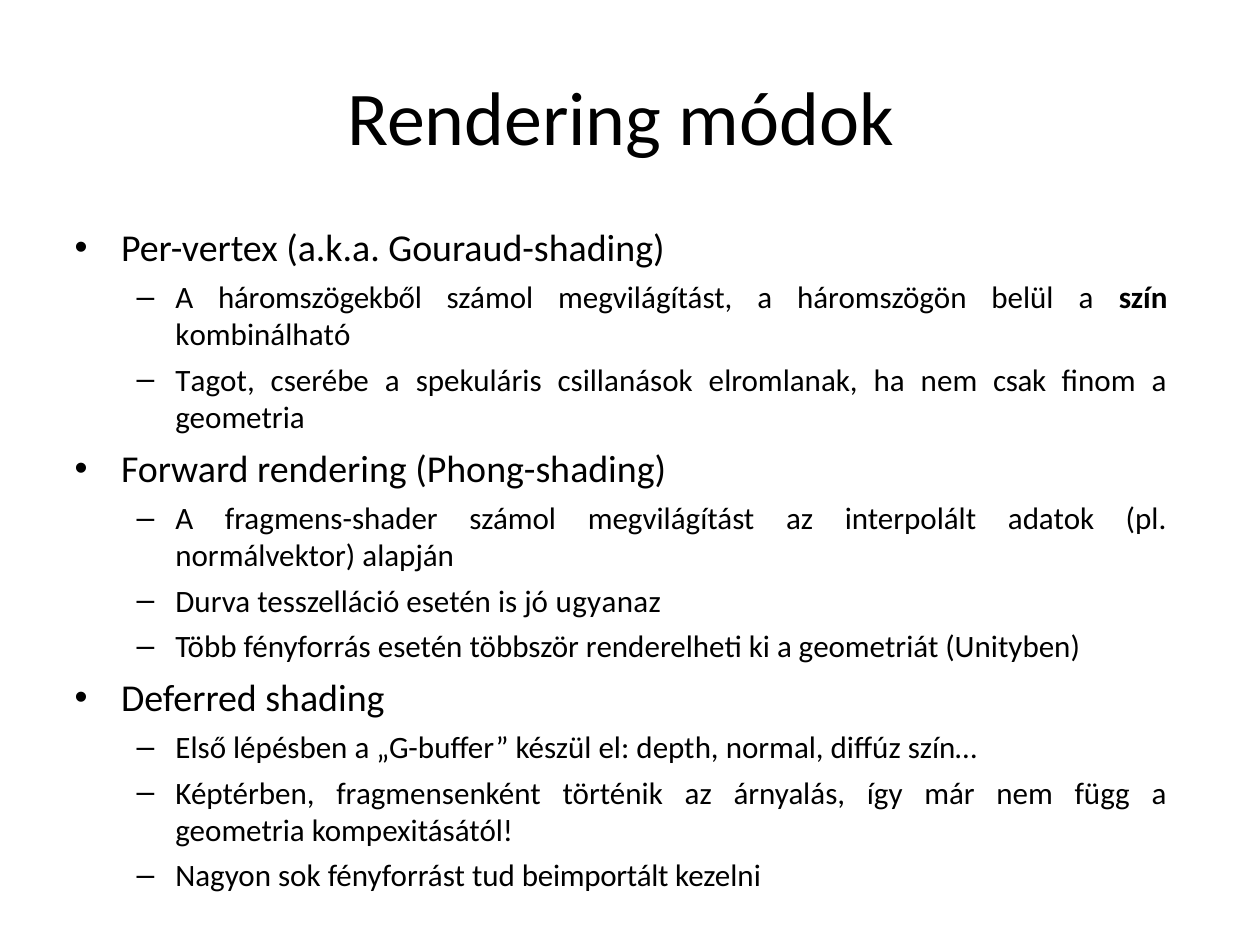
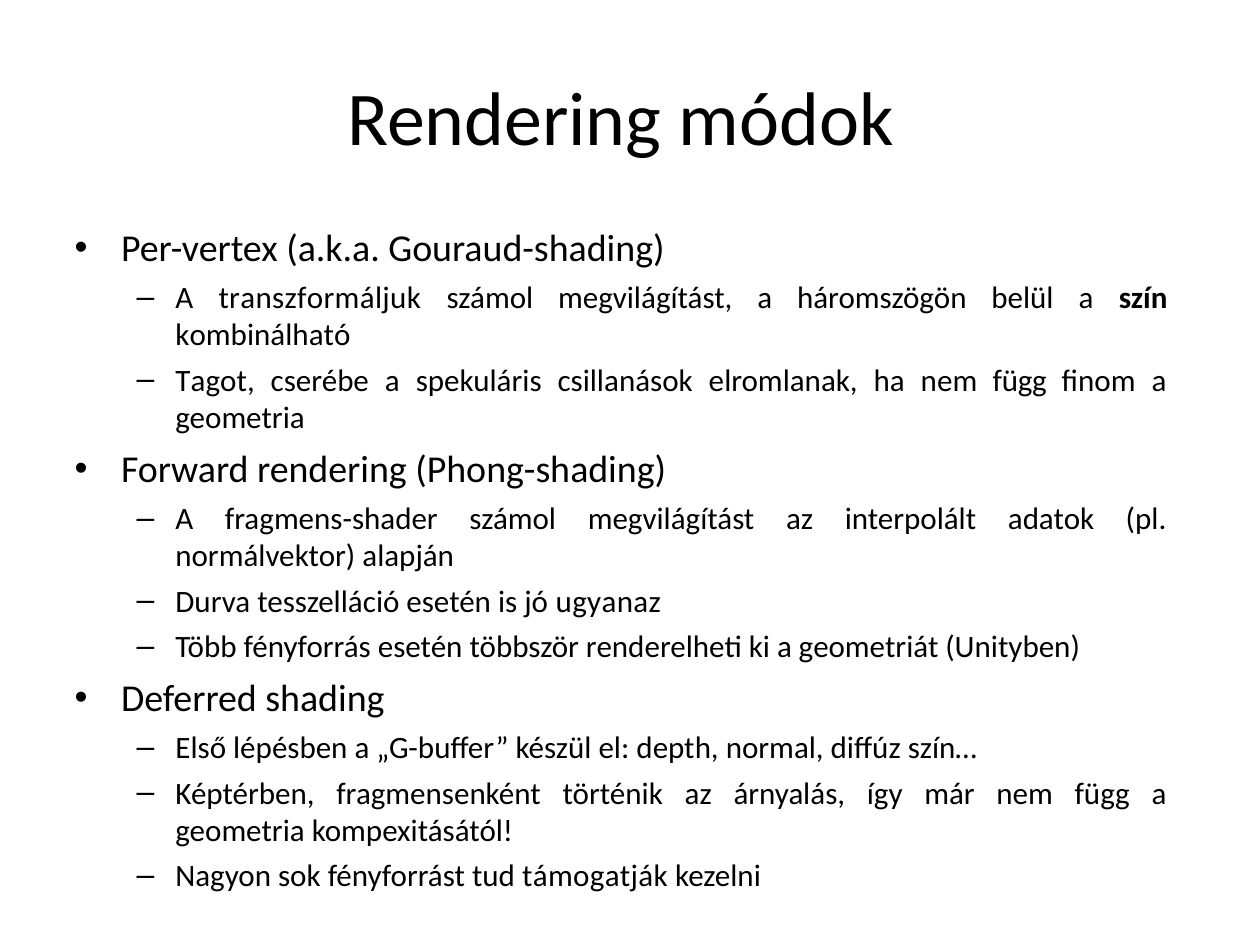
háromszögekből: háromszögekből -> transzformáljuk
ha nem csak: csak -> függ
beimportált: beimportált -> támogatják
